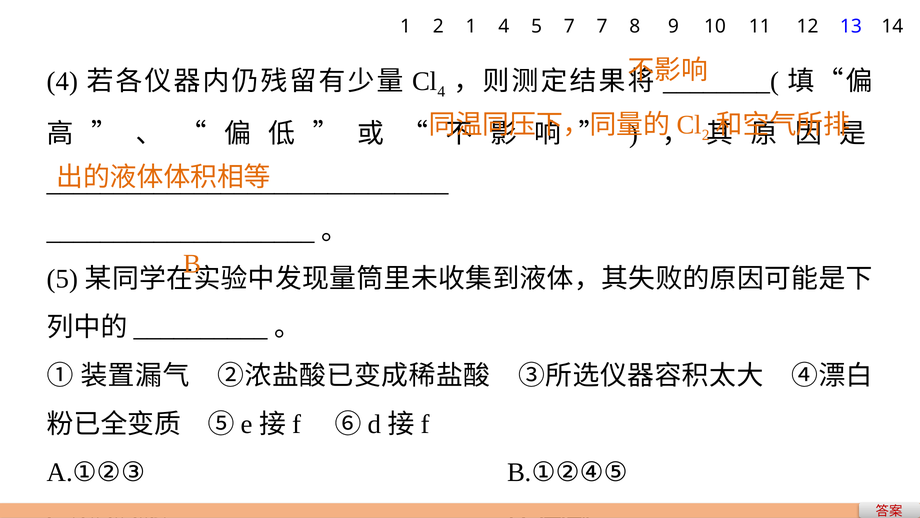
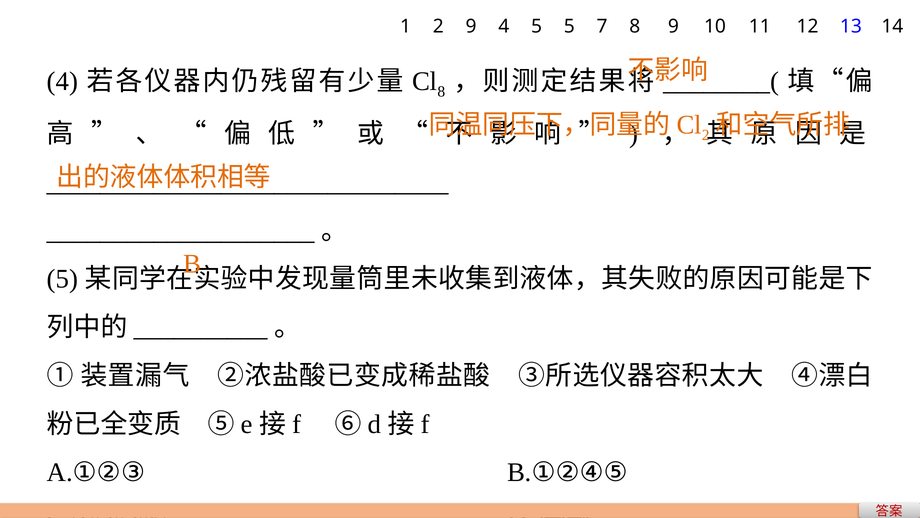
2 1: 1 -> 9
5 7: 7 -> 5
4 at (441, 92): 4 -> 8
